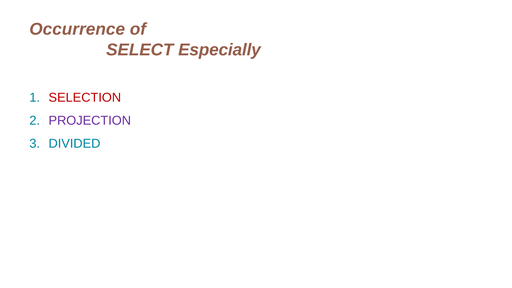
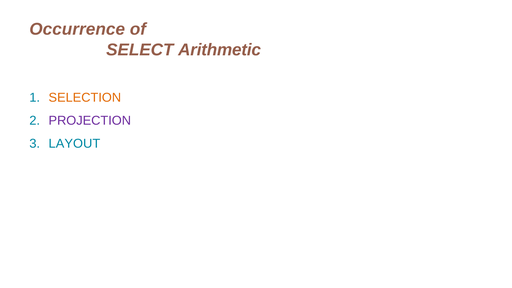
Especially: Especially -> Arithmetic
SELECTION colour: red -> orange
DIVIDED: DIVIDED -> LAYOUT
